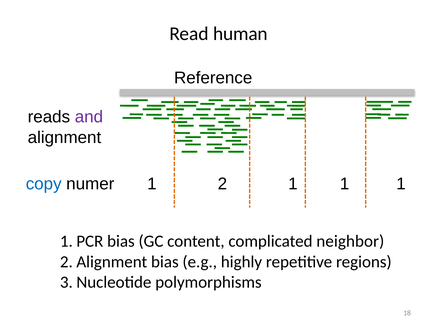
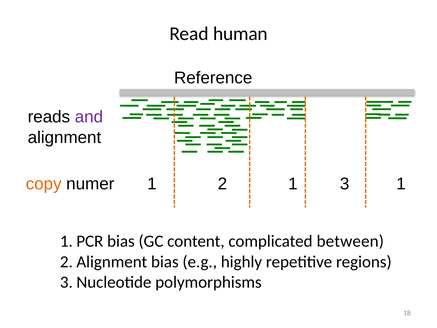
copy colour: blue -> orange
2 1 1: 1 -> 3
neighbor: neighbor -> between
